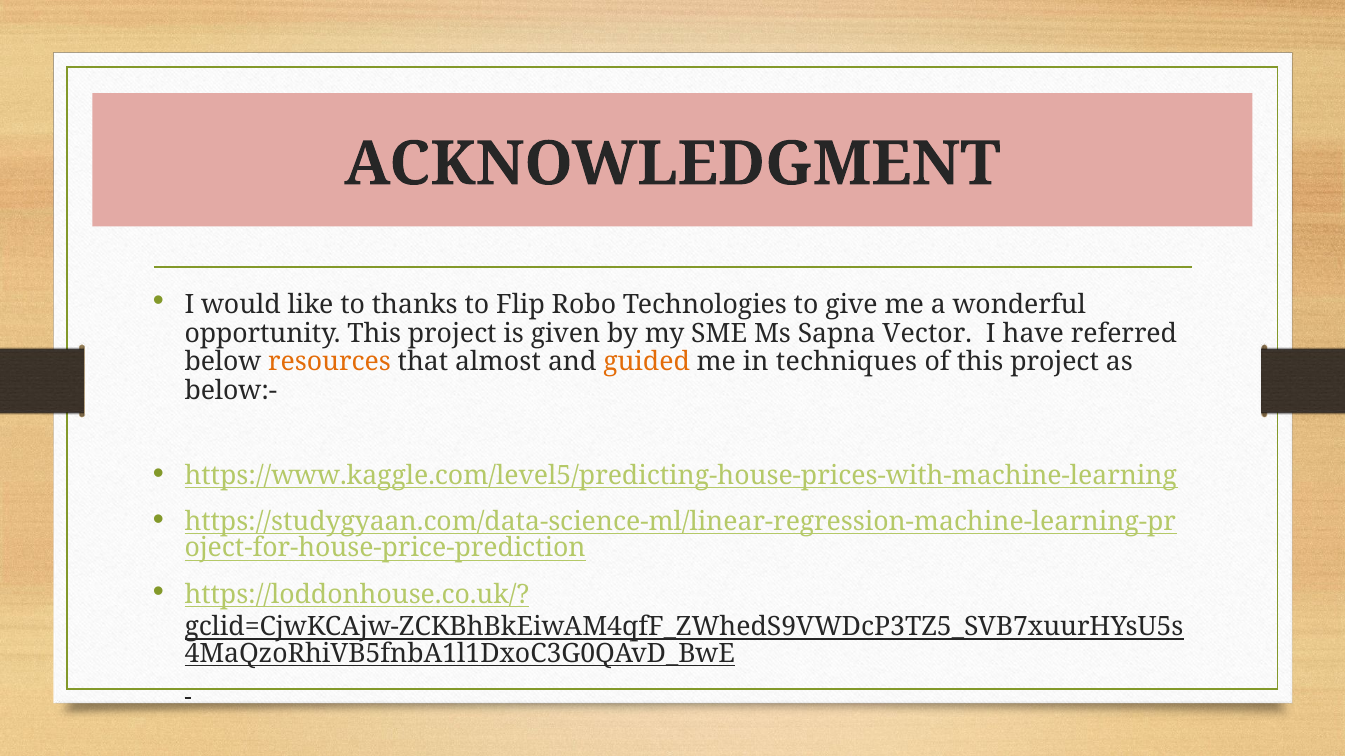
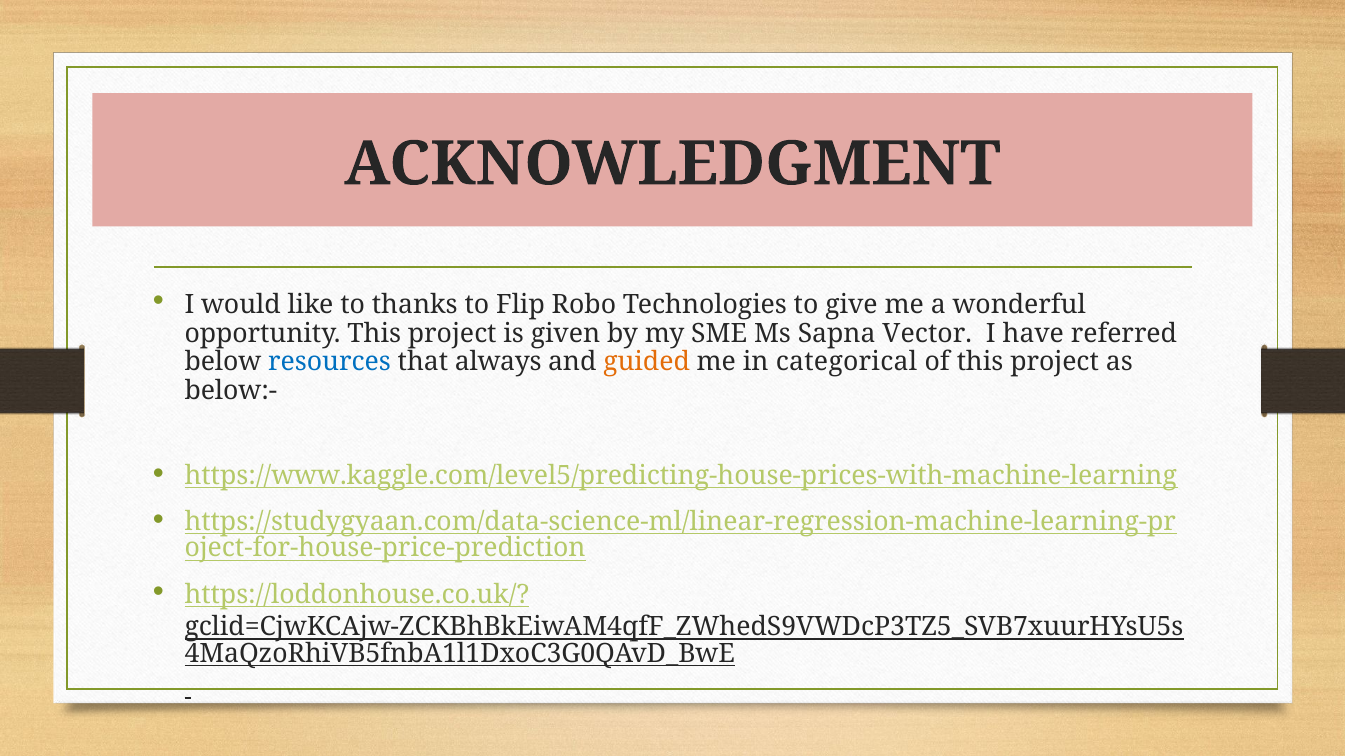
resources colour: orange -> blue
almost: almost -> always
techniques: techniques -> categorical
